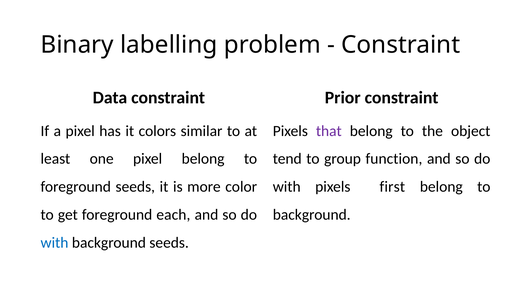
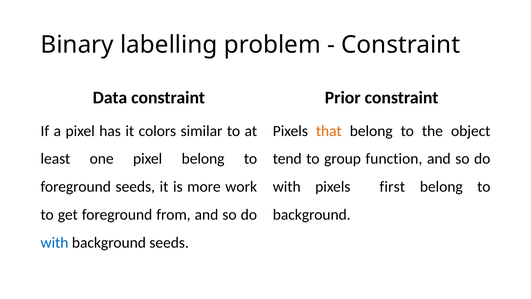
that colour: purple -> orange
color: color -> work
each: each -> from
